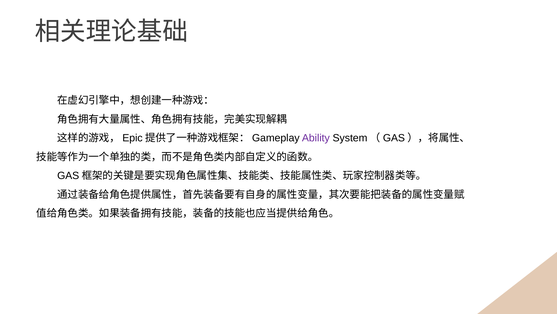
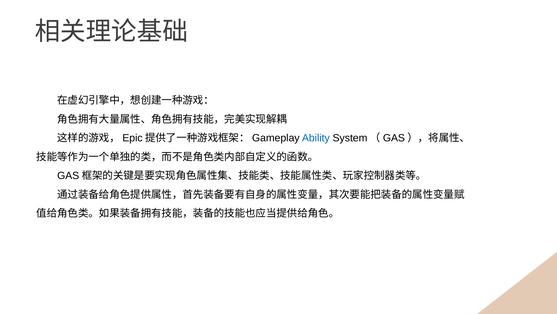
Ability colour: purple -> blue
